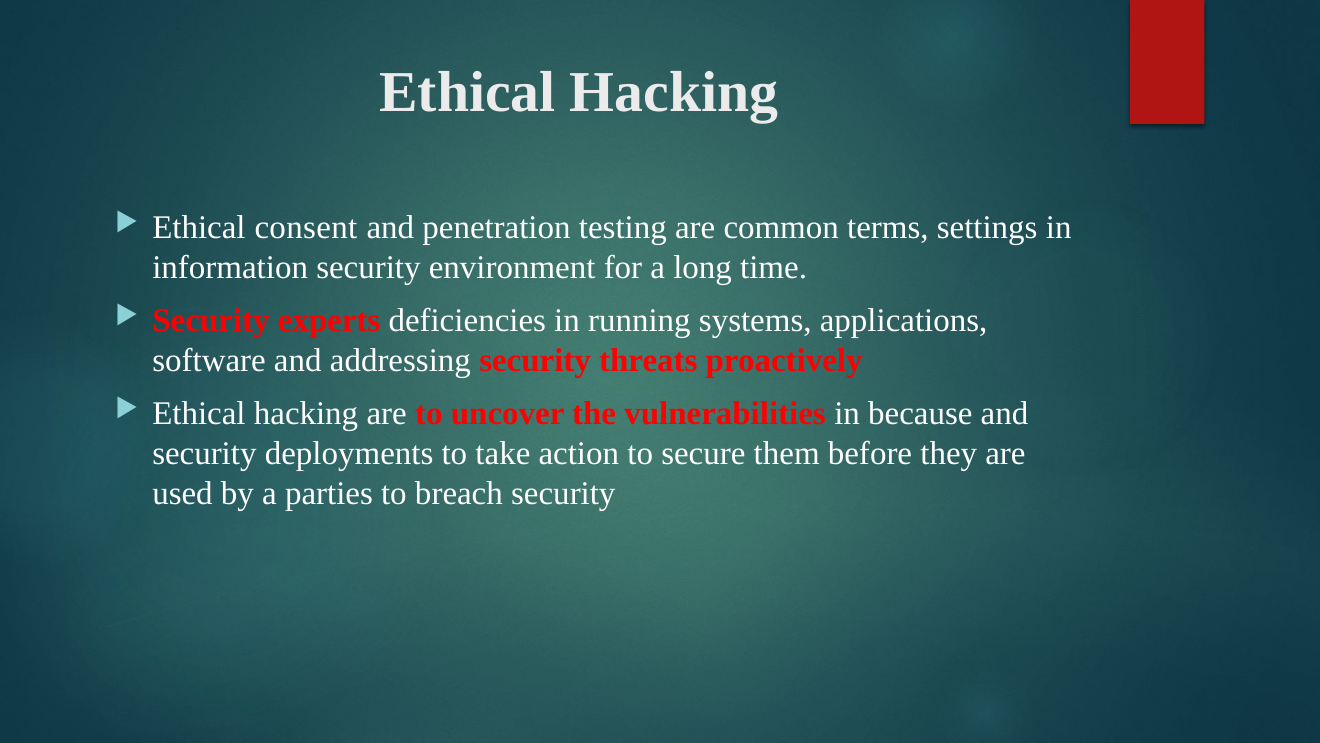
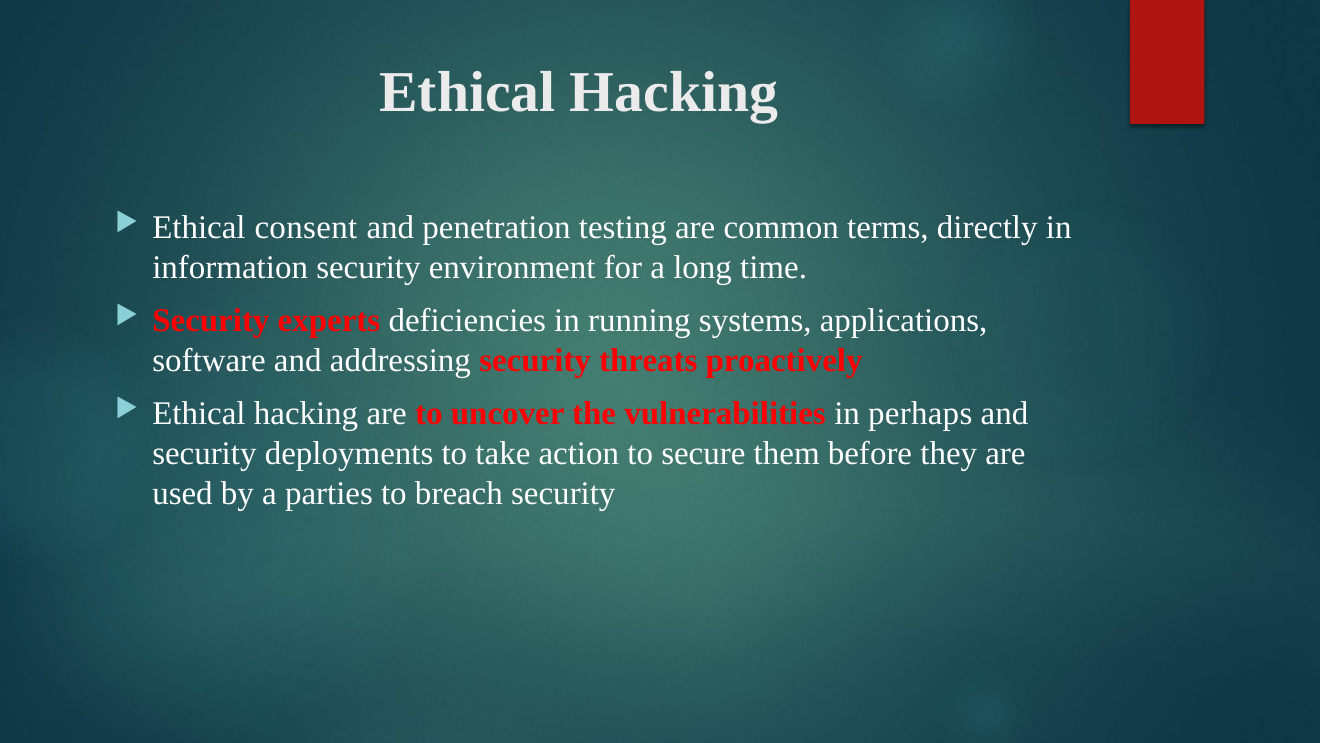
settings: settings -> directly
because: because -> perhaps
